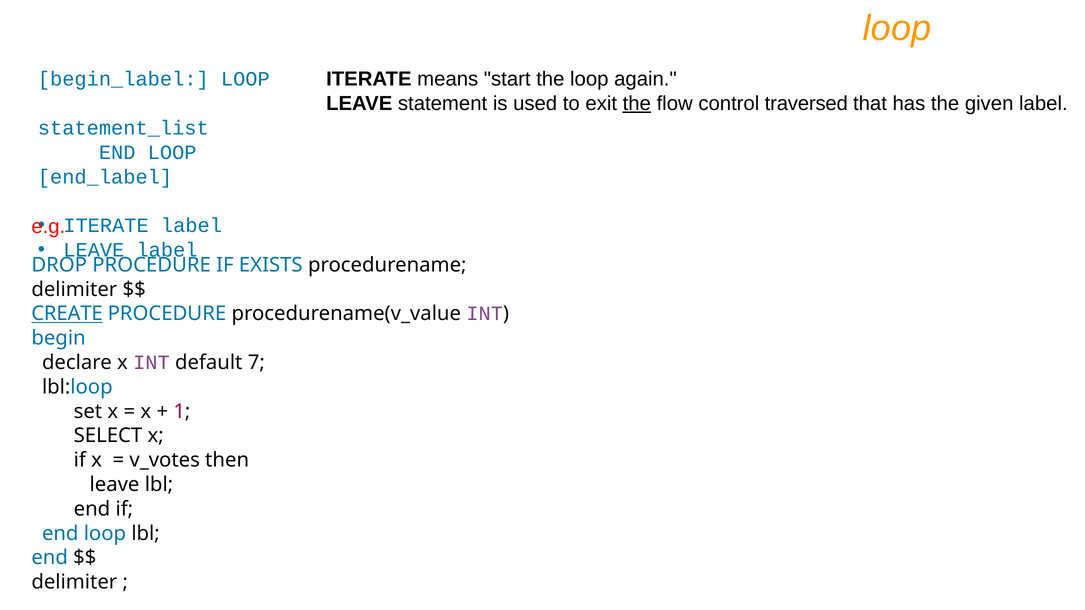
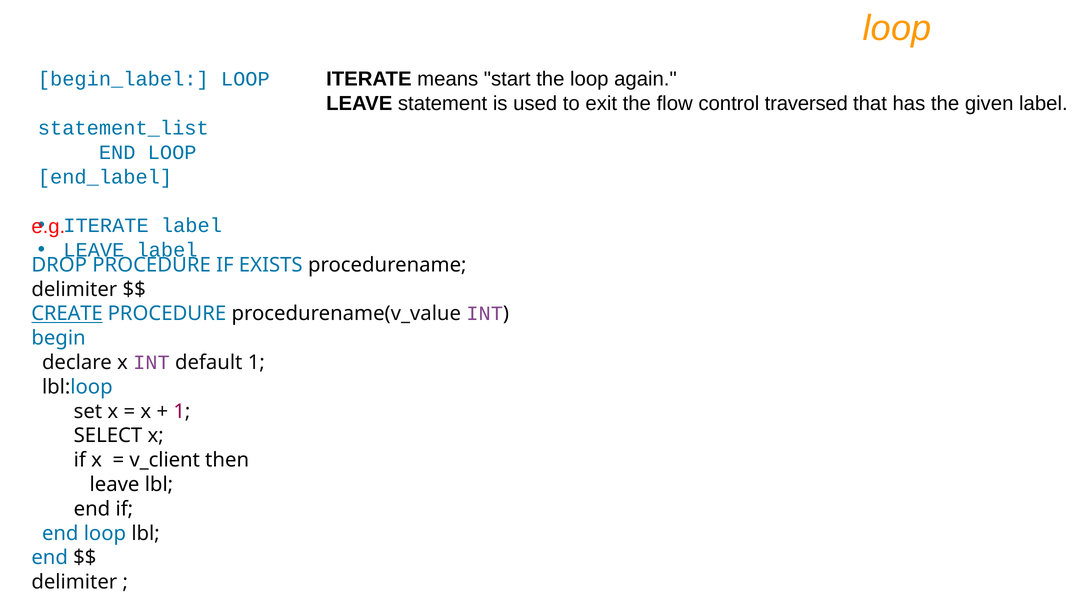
the at (637, 104) underline: present -> none
default 7: 7 -> 1
v_votes: v_votes -> v_client
